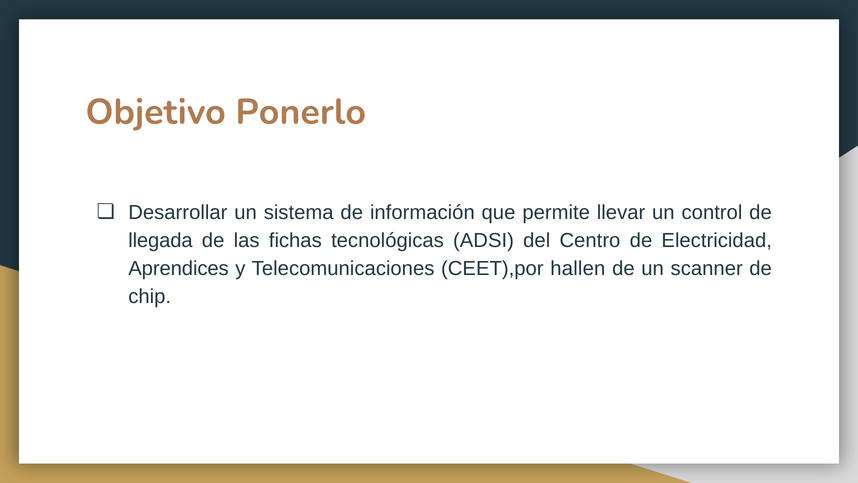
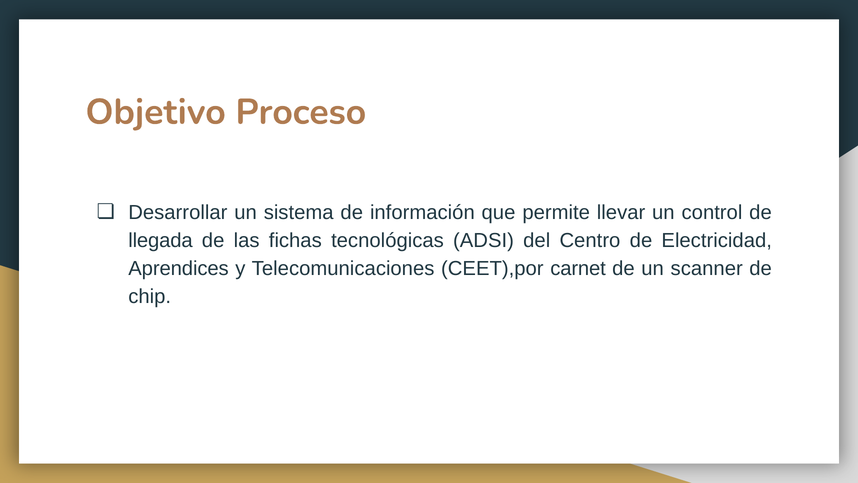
Ponerlo: Ponerlo -> Proceso
hallen: hallen -> carnet
